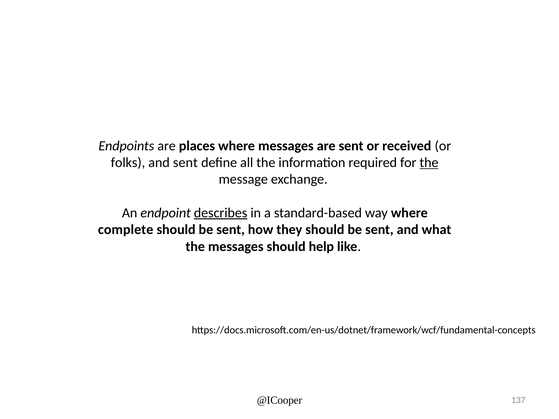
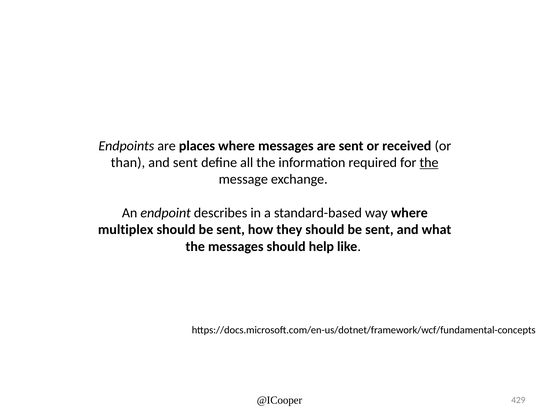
folks: folks -> than
describes underline: present -> none
complete: complete -> multiplex
137: 137 -> 429
